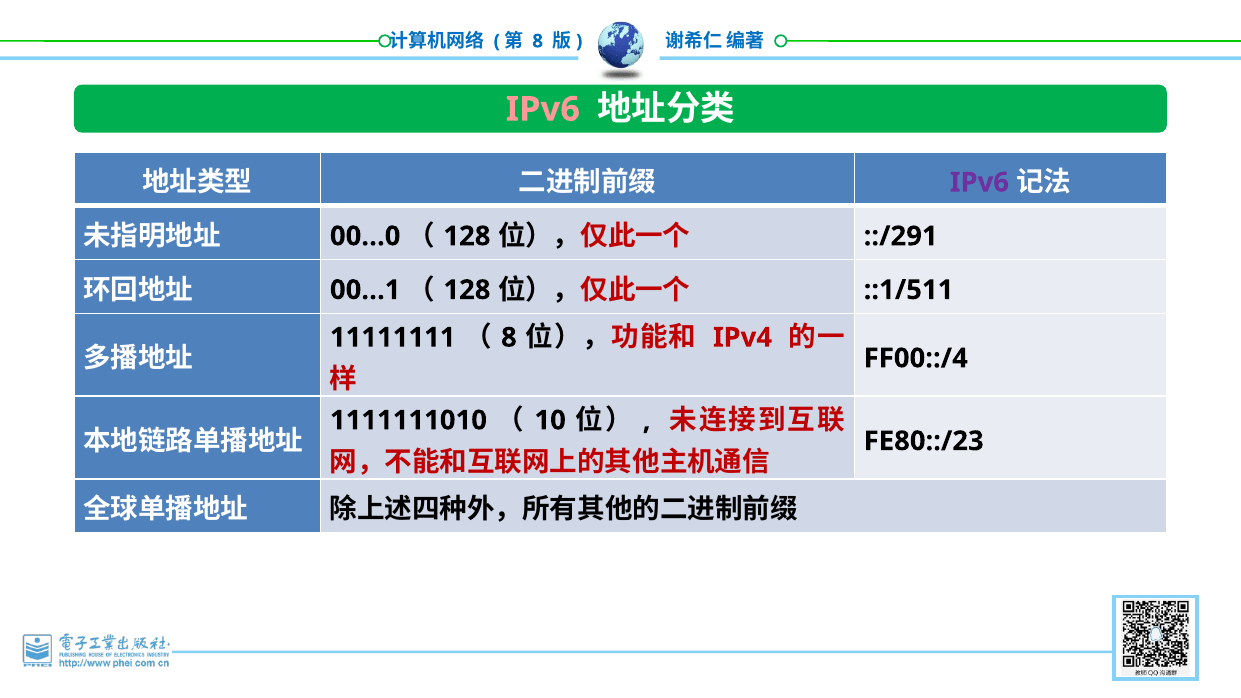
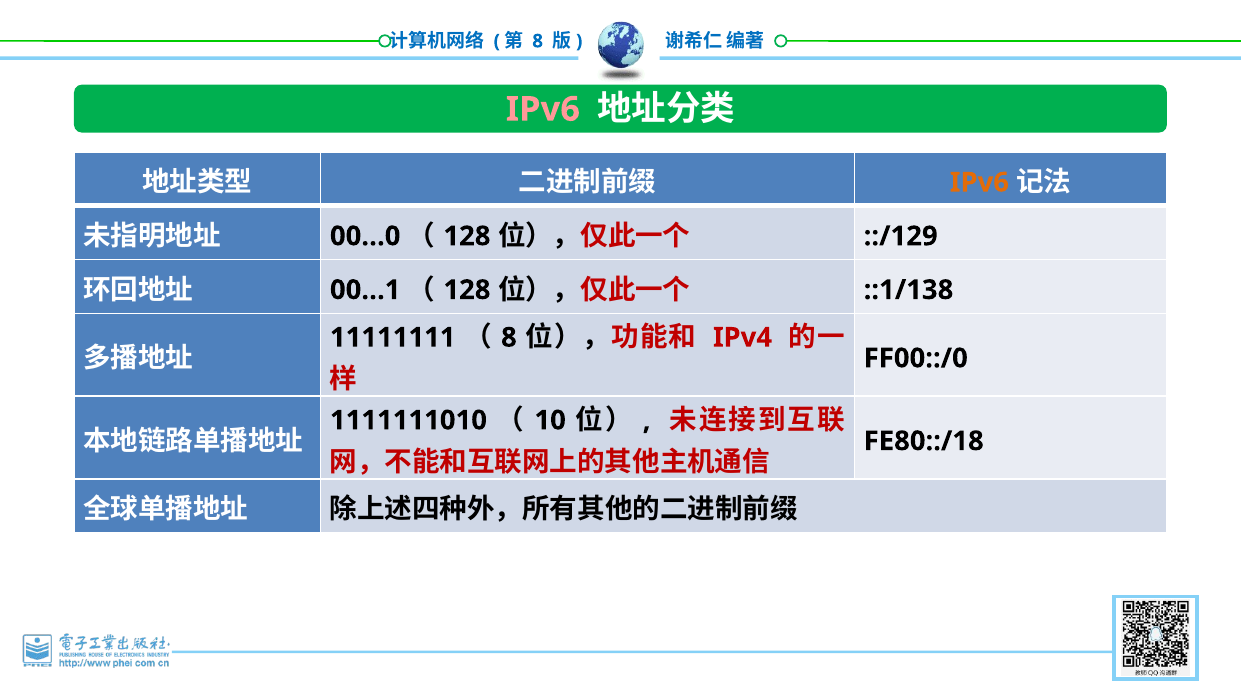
IPv6 at (979, 182) colour: purple -> orange
::/291: ::/291 -> ::/129
::1/511: ::1/511 -> ::1/138
FF00::/4: FF00::/4 -> FF00::/0
FE80::/23: FE80::/23 -> FE80::/18
